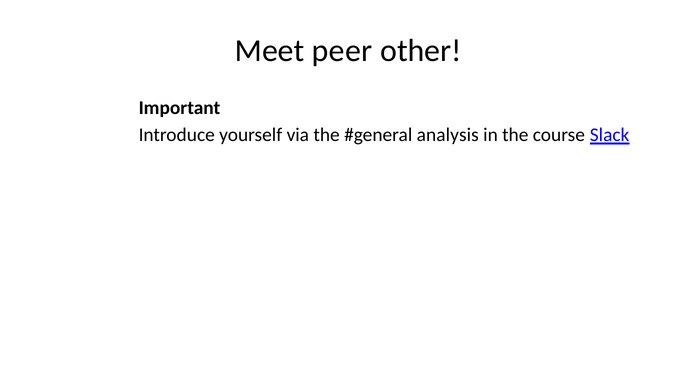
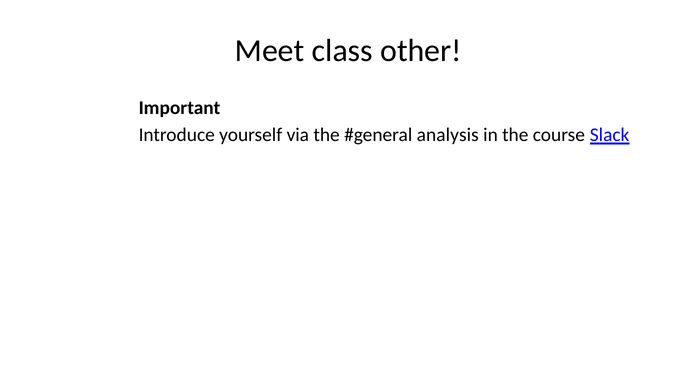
peer: peer -> class
